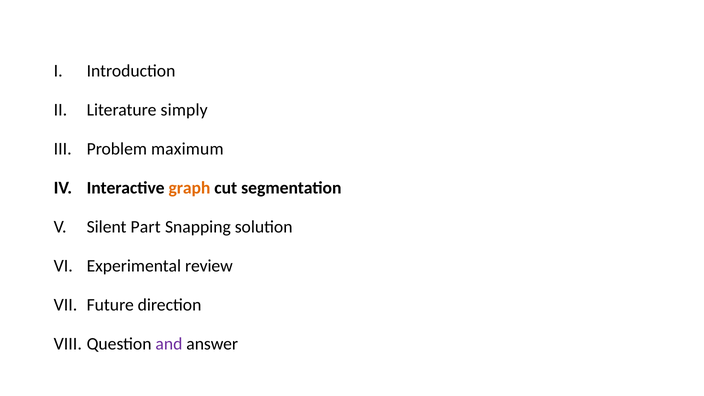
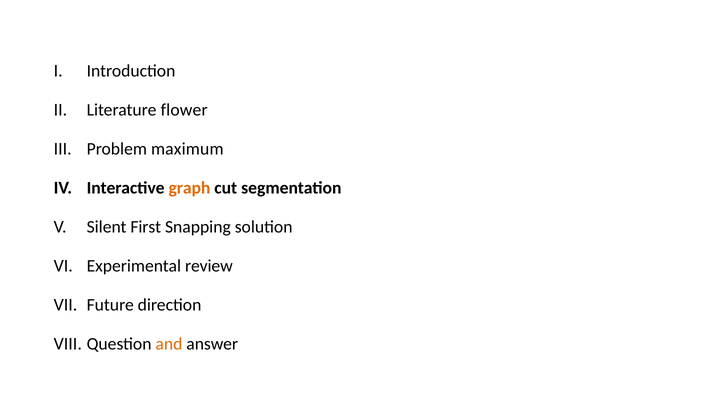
simply: simply -> flower
Part: Part -> First
and colour: purple -> orange
